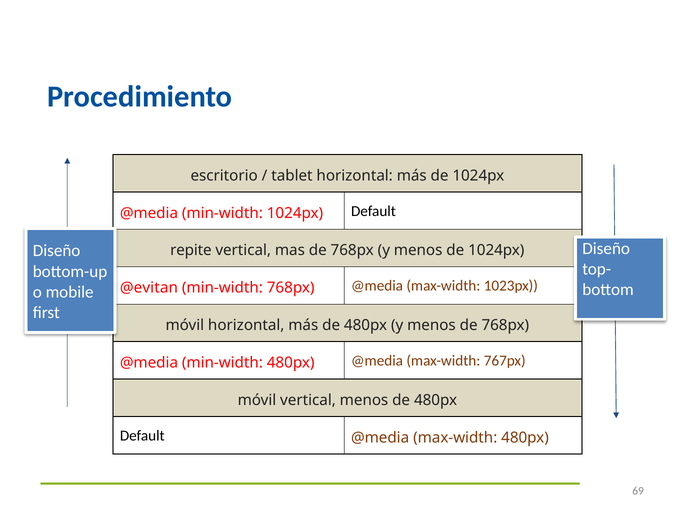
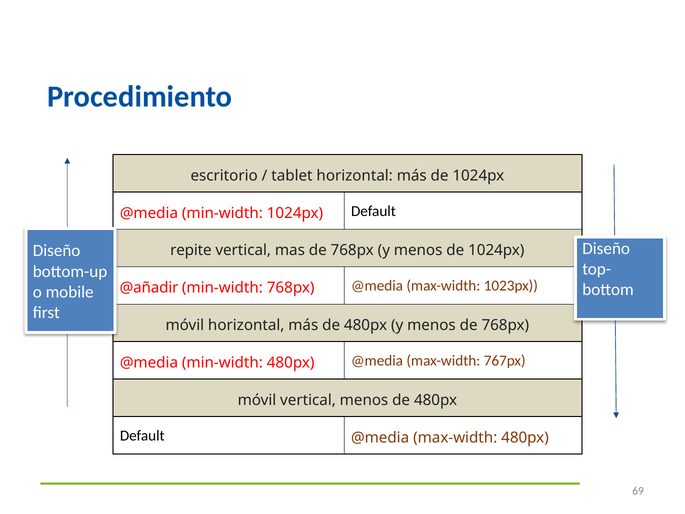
@evitan: @evitan -> @añadir
